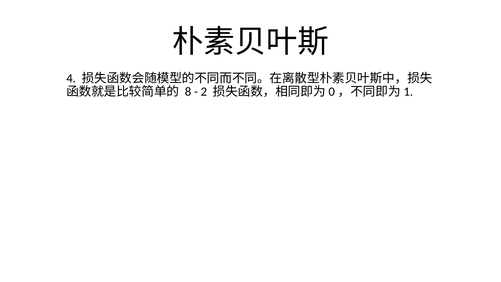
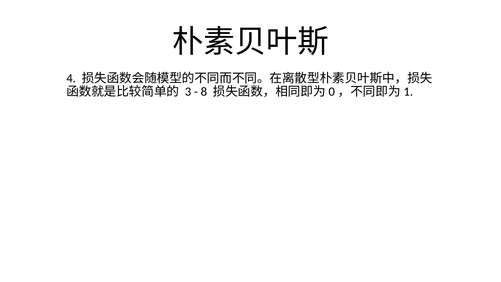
8: 8 -> 3
2: 2 -> 8
